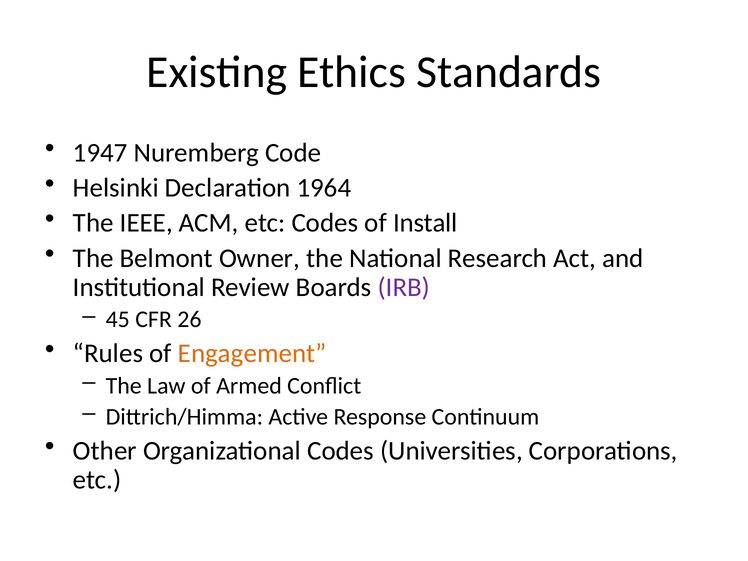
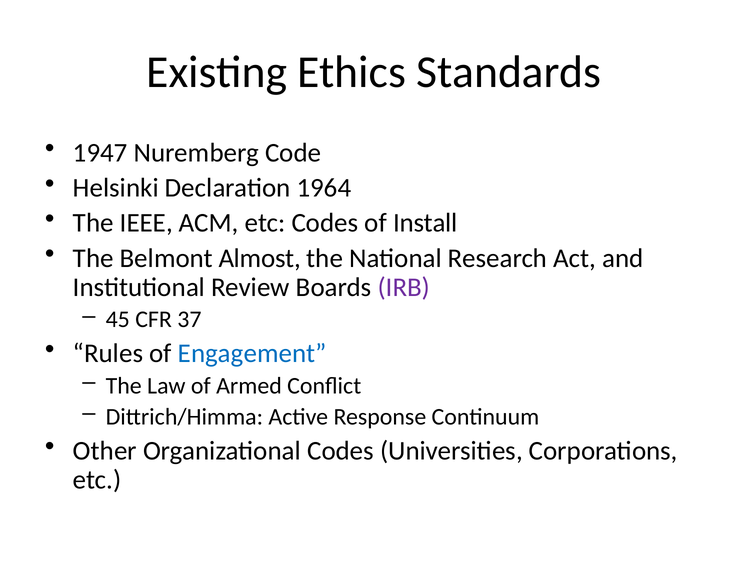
Owner: Owner -> Almost
26: 26 -> 37
Engagement colour: orange -> blue
